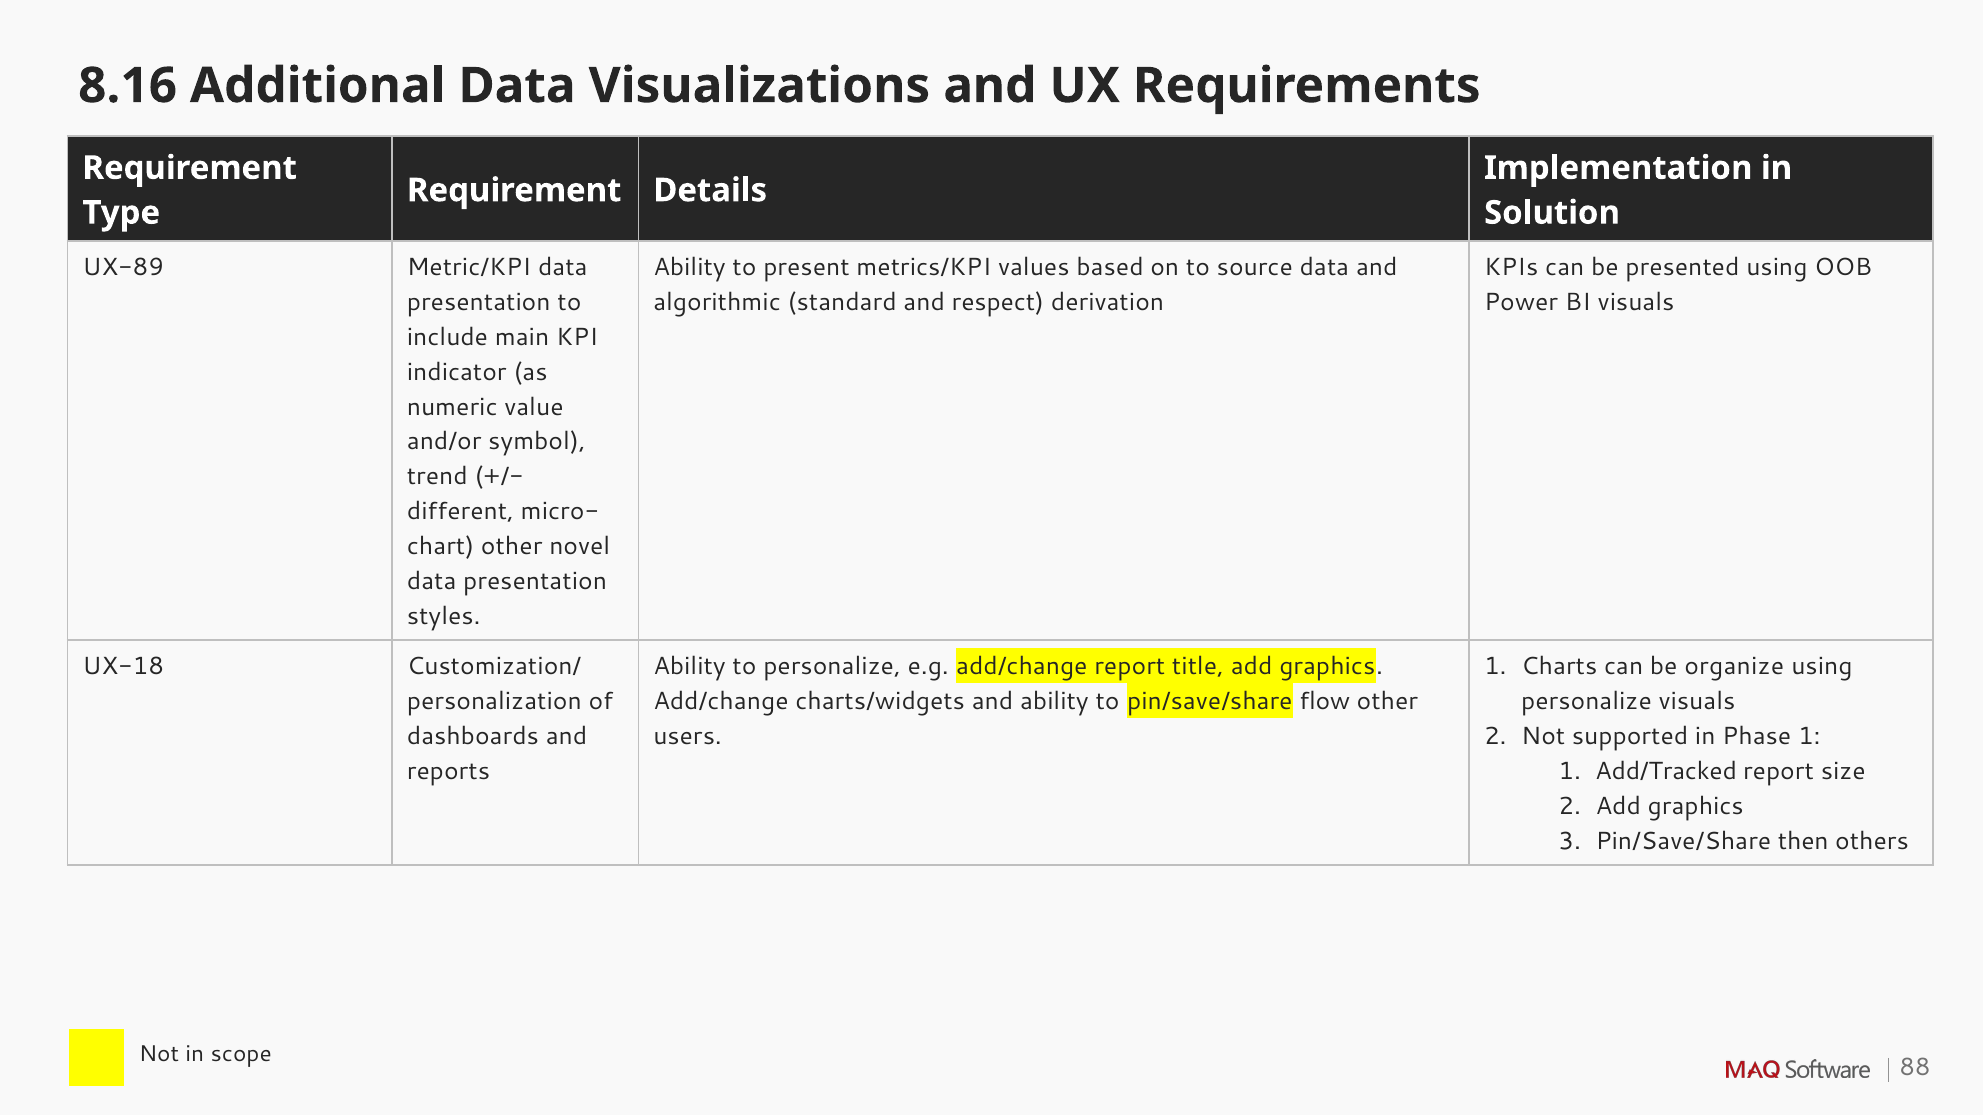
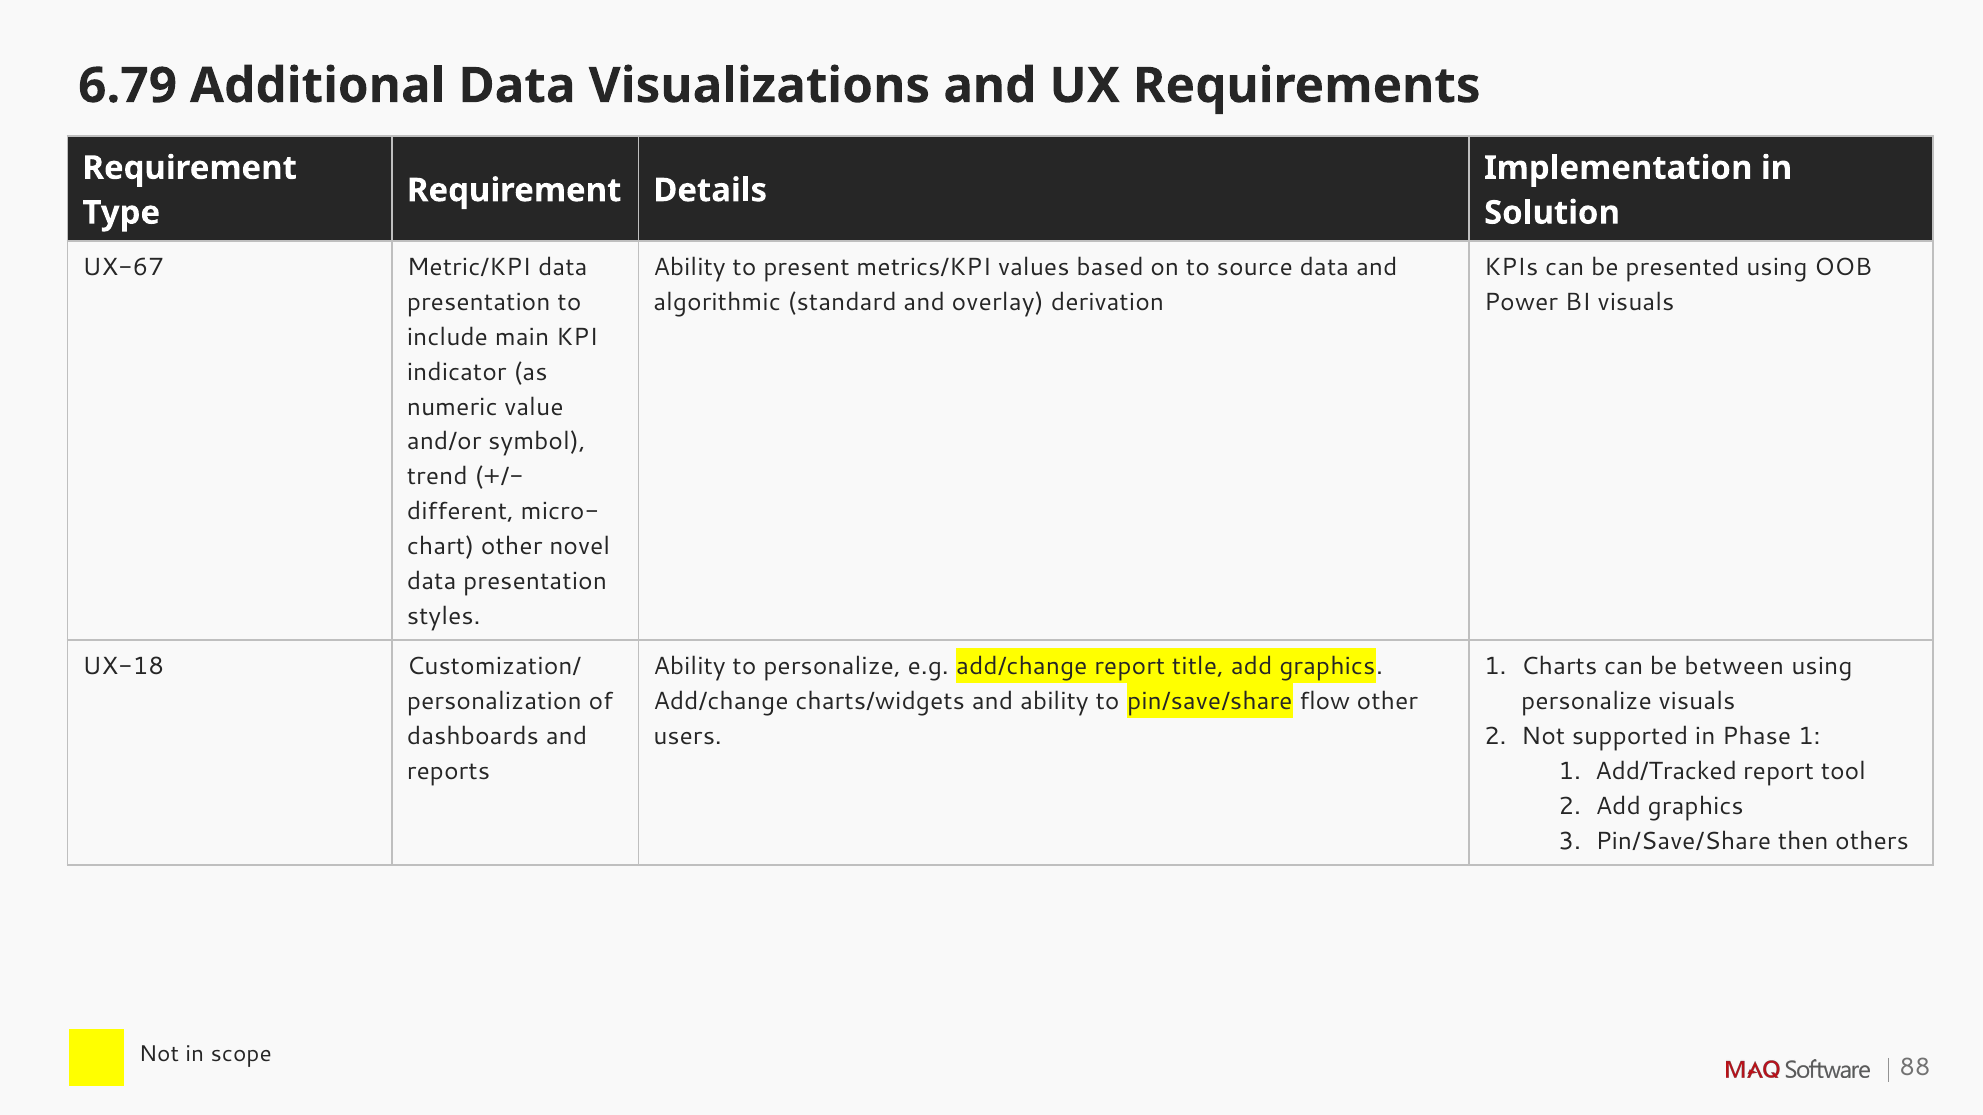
8.16: 8.16 -> 6.79
UX-89: UX-89 -> UX-67
respect: respect -> overlay
organize: organize -> between
size: size -> tool
